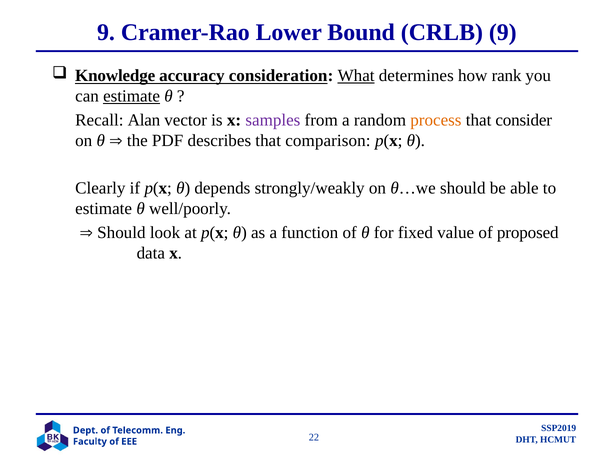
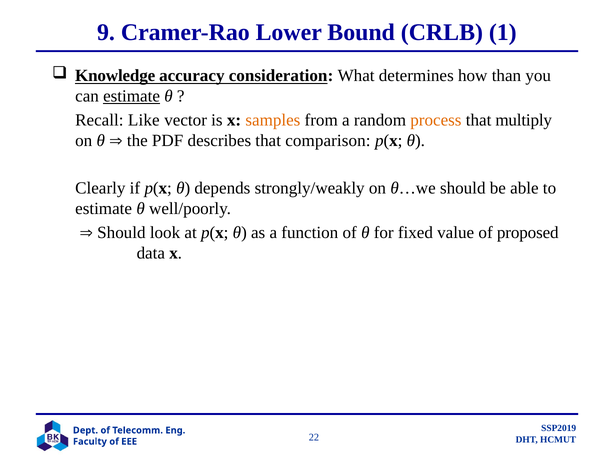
CRLB 9: 9 -> 1
What underline: present -> none
rank: rank -> than
Alan: Alan -> Like
samples colour: purple -> orange
consider: consider -> multiply
